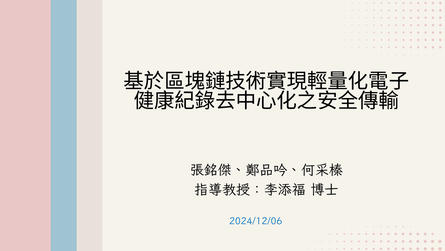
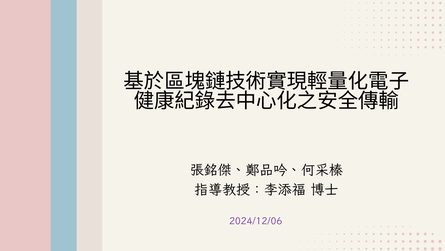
2024/12/06 colour: blue -> purple
